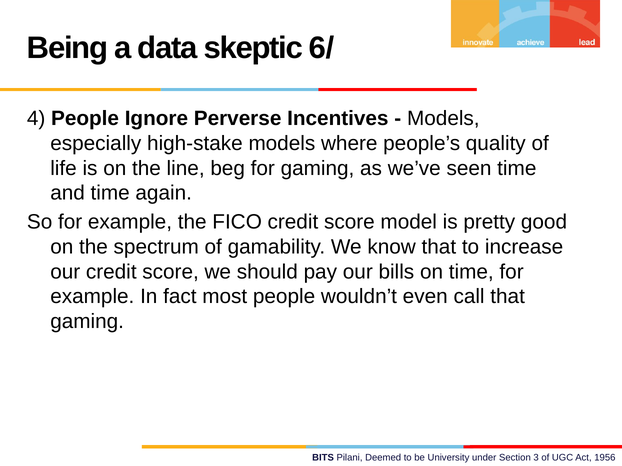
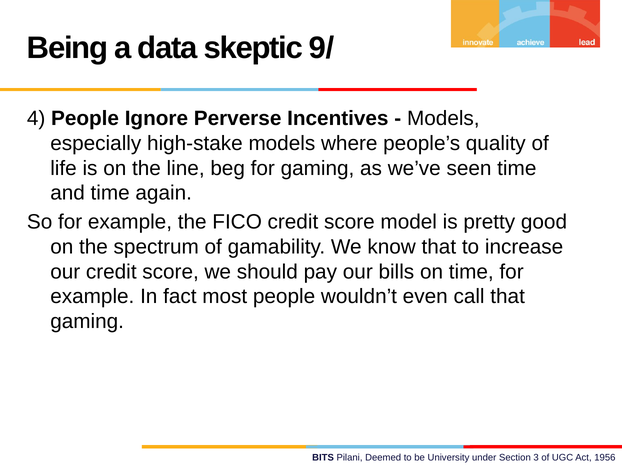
6/: 6/ -> 9/
